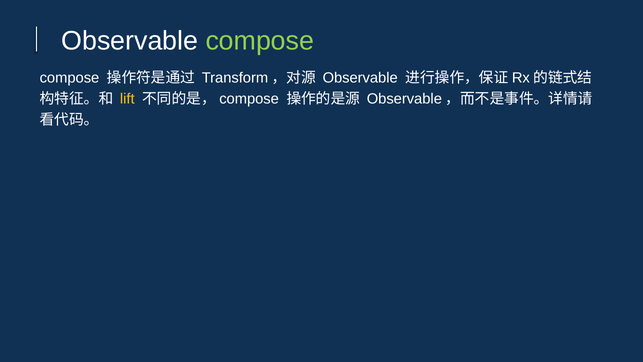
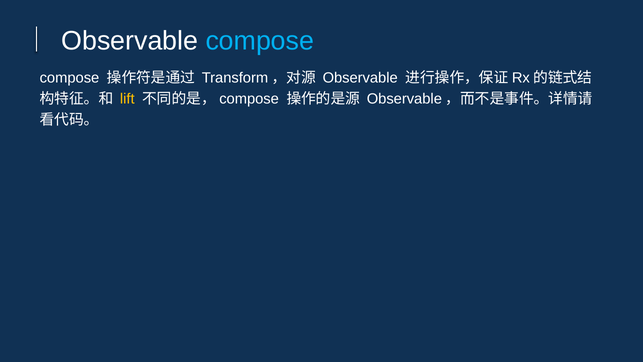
compose at (260, 41) colour: light green -> light blue
